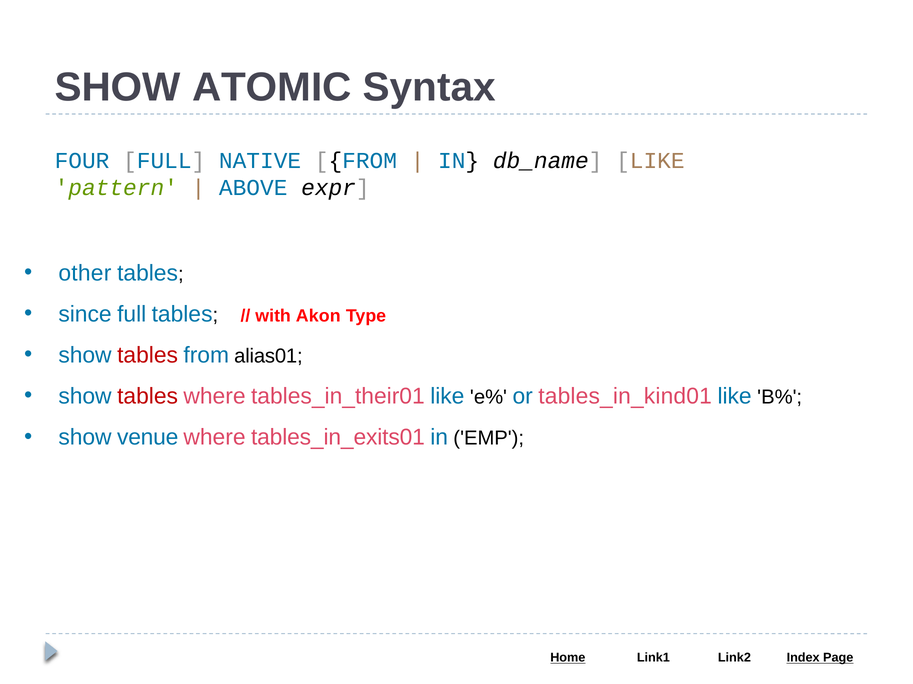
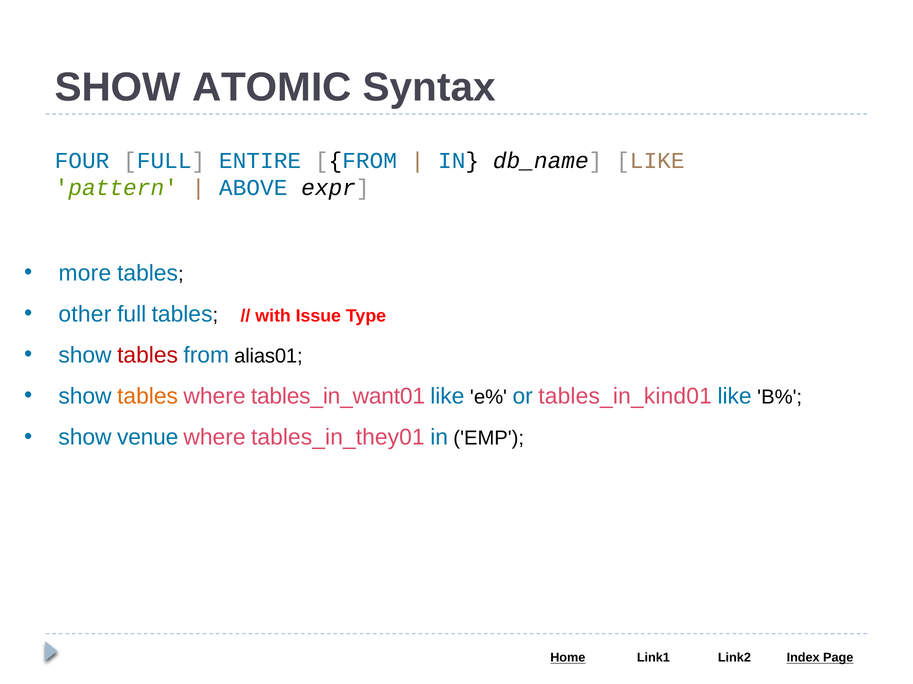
NATIVE: NATIVE -> ENTIRE
other: other -> more
since: since -> other
Akon: Akon -> Issue
tables at (148, 397) colour: red -> orange
tables_in_their01: tables_in_their01 -> tables_in_want01
tables_in_exits01: tables_in_exits01 -> tables_in_they01
